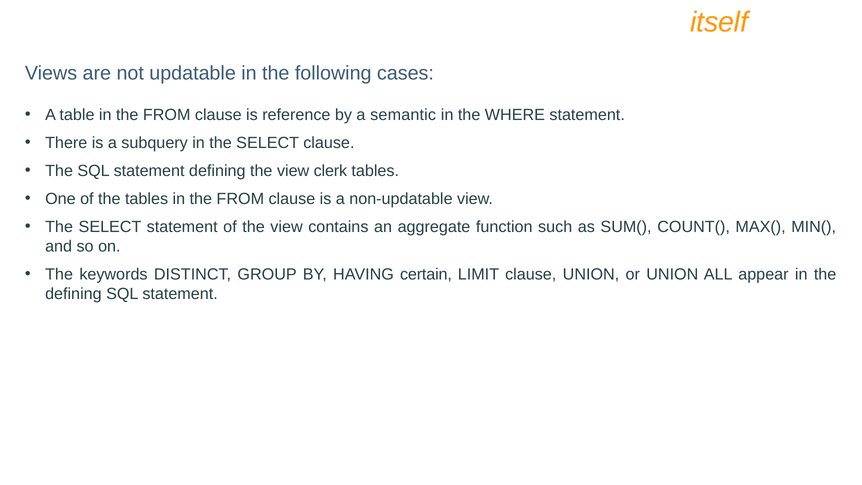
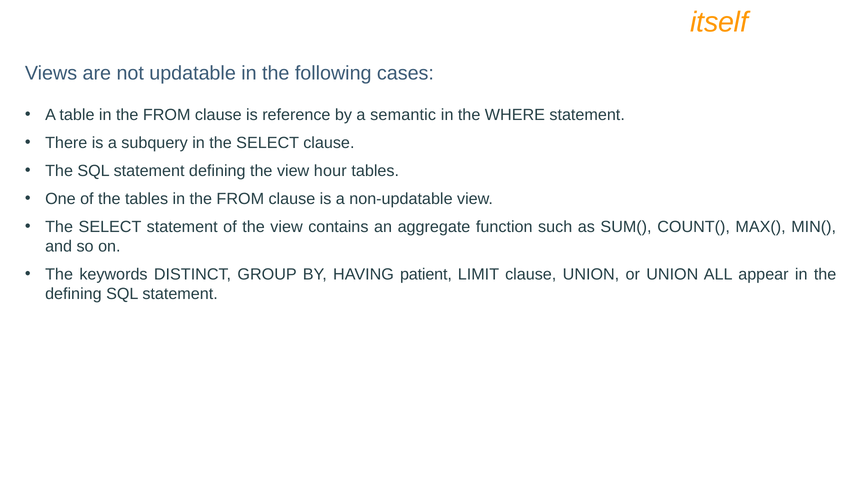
clerk: clerk -> hour
certain: certain -> patient
